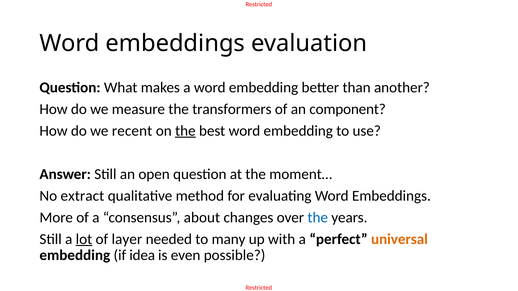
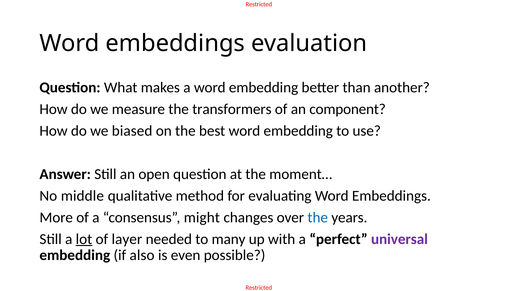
recent: recent -> biased
the at (185, 131) underline: present -> none
extract: extract -> middle
about: about -> might
universal colour: orange -> purple
idea: idea -> also
